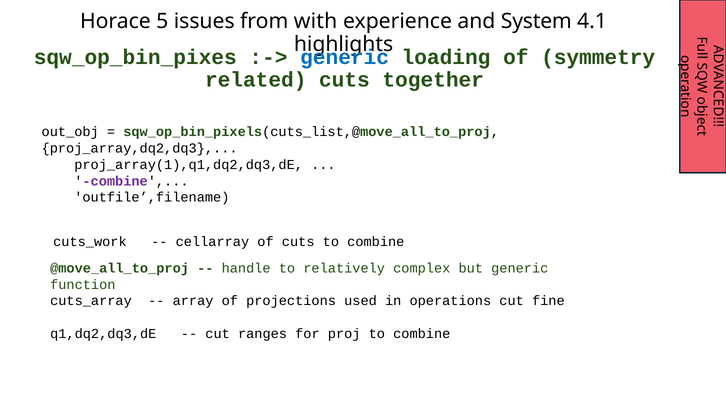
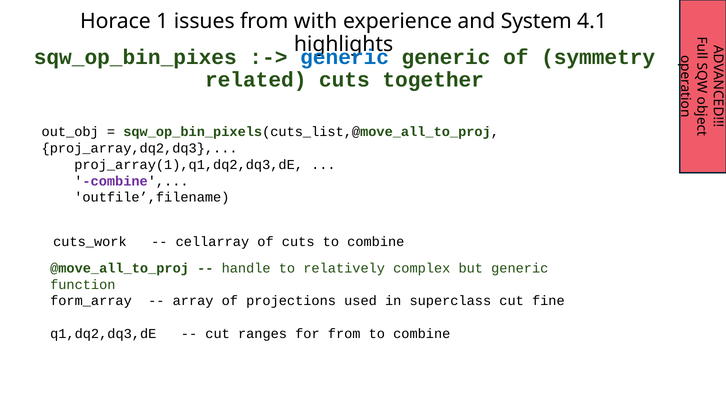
5: 5 -> 1
loading at (446, 57): loading -> generic
cuts_array: cuts_array -> form_array
operations: operations -> superclass
for proj: proj -> from
